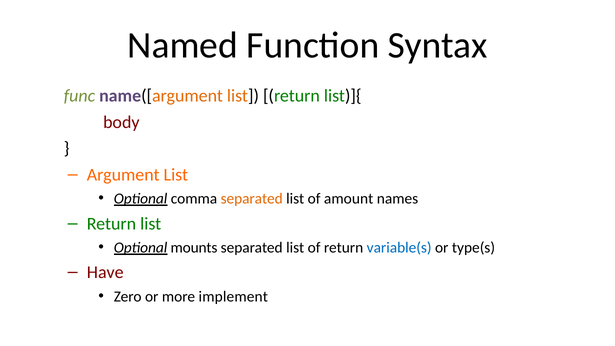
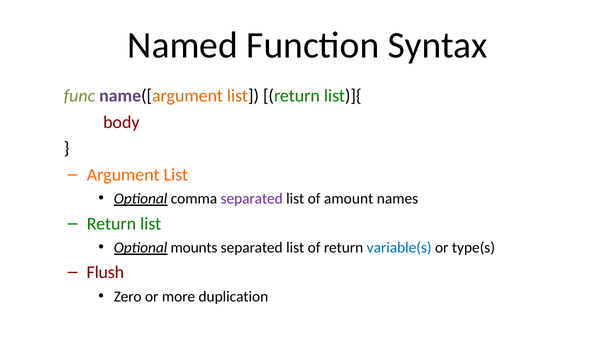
separated at (252, 199) colour: orange -> purple
Have: Have -> Flush
implement: implement -> duplication
